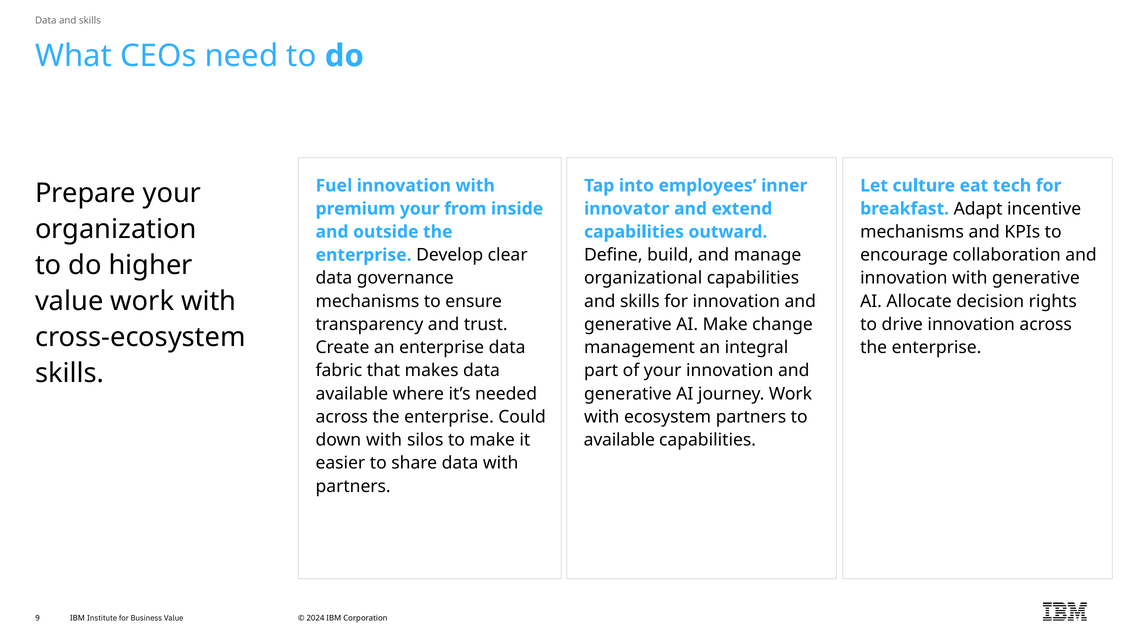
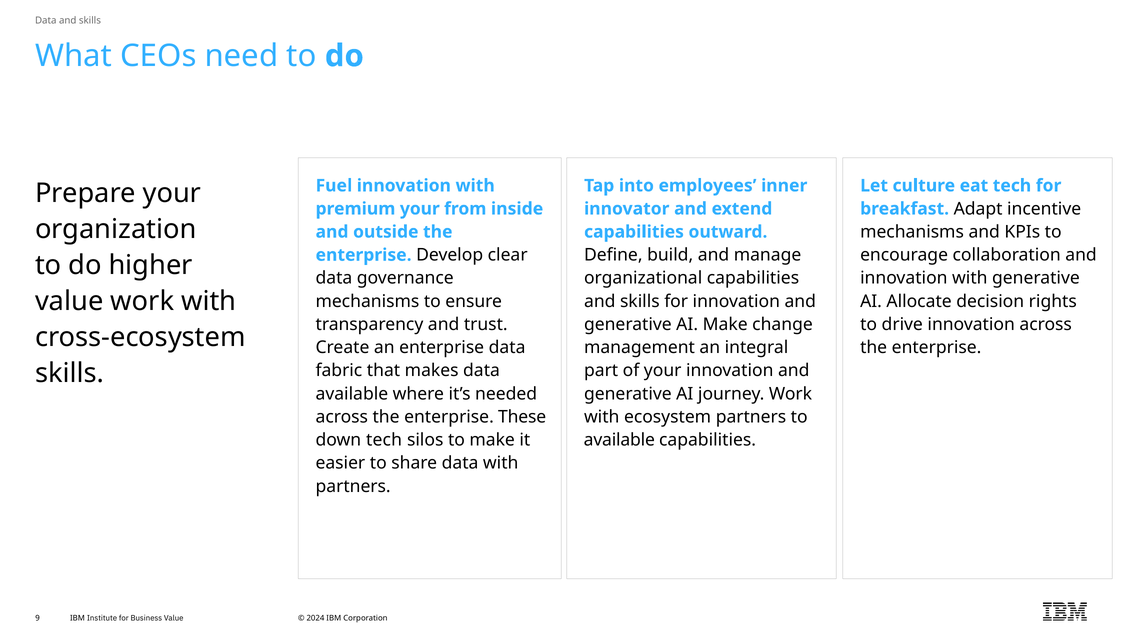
Could: Could -> These
down with: with -> tech
